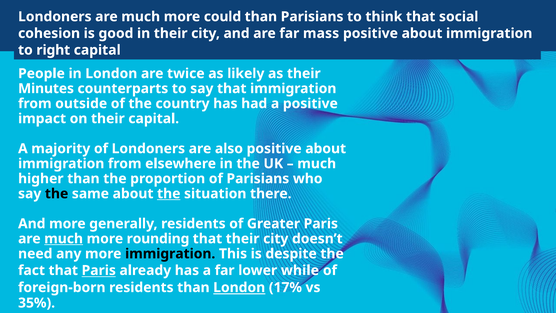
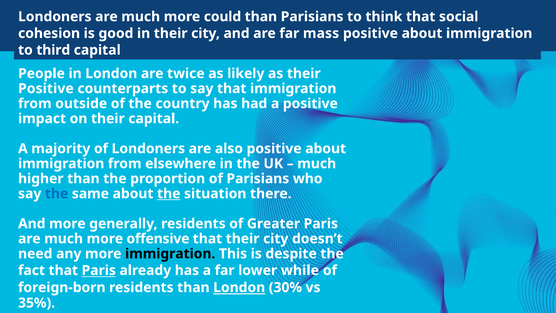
right: right -> third
Minutes at (46, 88): Minutes -> Positive
the at (57, 194) colour: black -> blue
much at (64, 239) underline: present -> none
rounding: rounding -> offensive
17%: 17% -> 30%
